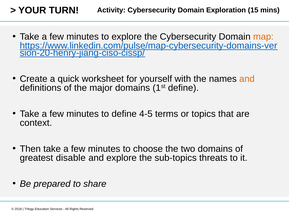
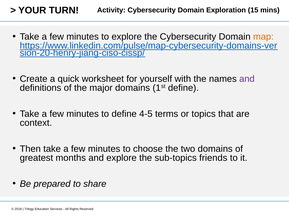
and at (247, 79) colour: orange -> purple
disable: disable -> months
threats: threats -> friends
